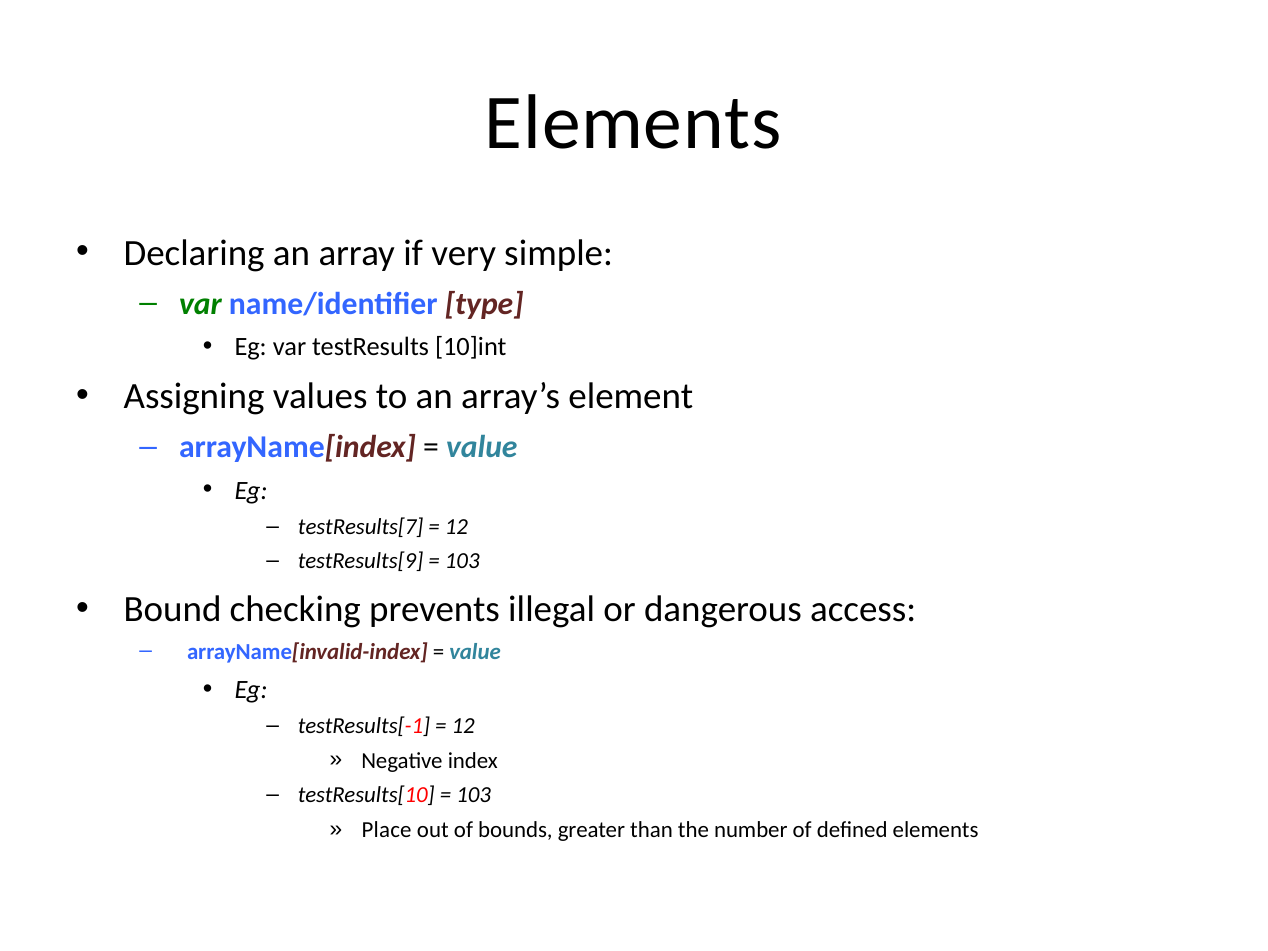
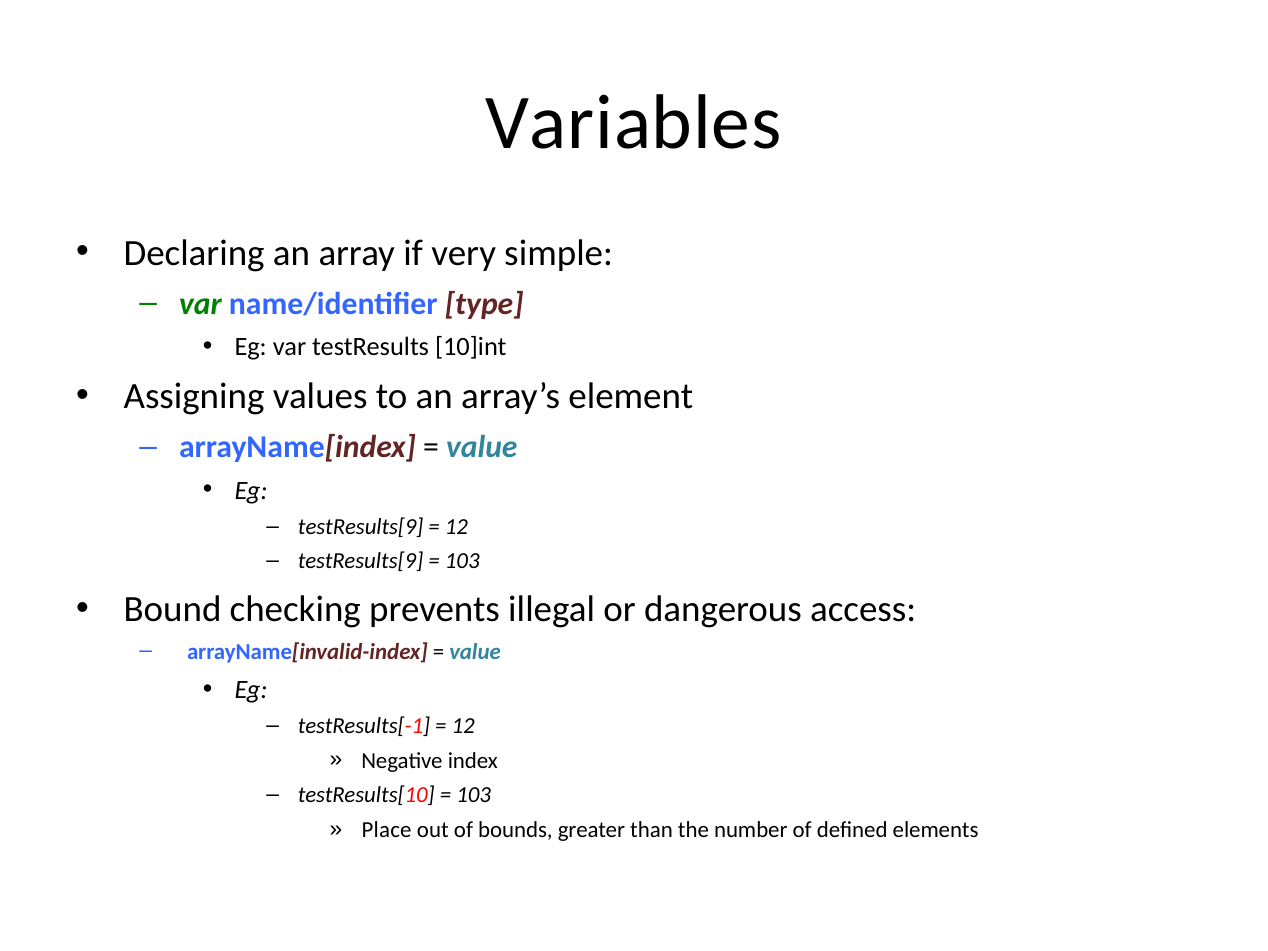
Elements at (633, 123): Elements -> Variables
testResults[7 at (361, 527): testResults[7 -> testResults[9
